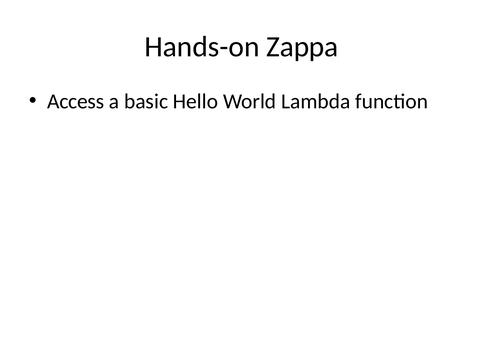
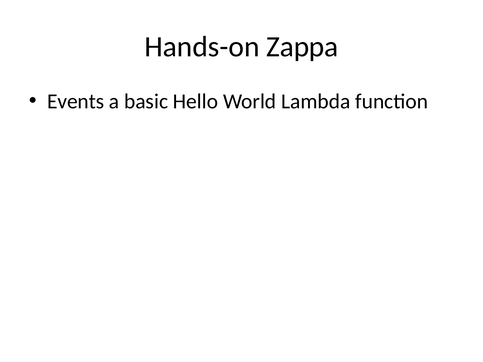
Access: Access -> Events
